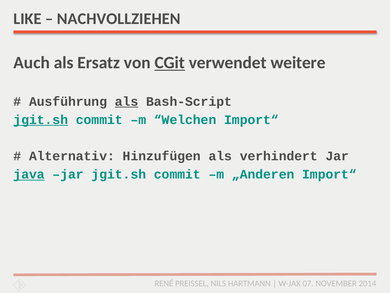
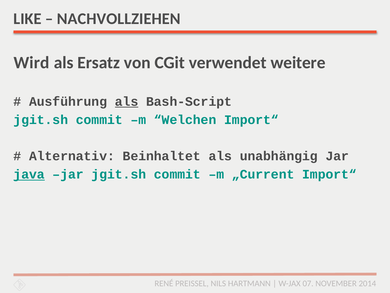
Auch: Auch -> Wird
CGit underline: present -> none
jgit.sh at (41, 120) underline: present -> none
Hinzufügen: Hinzufügen -> Beinhaltet
verhindert: verhindert -> unabhängig
„Anderen: „Anderen -> „Current
